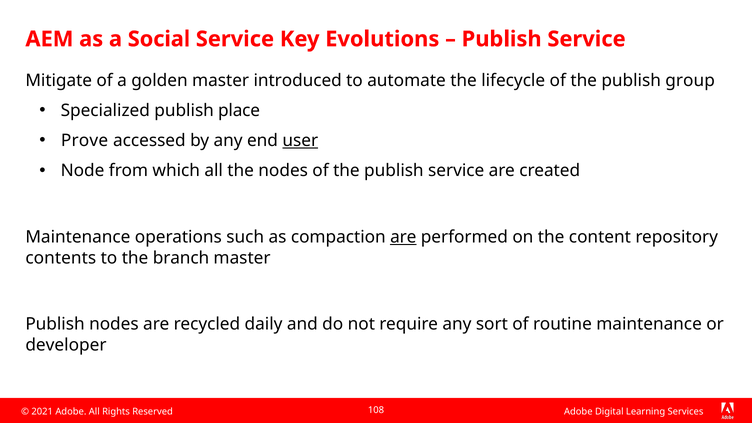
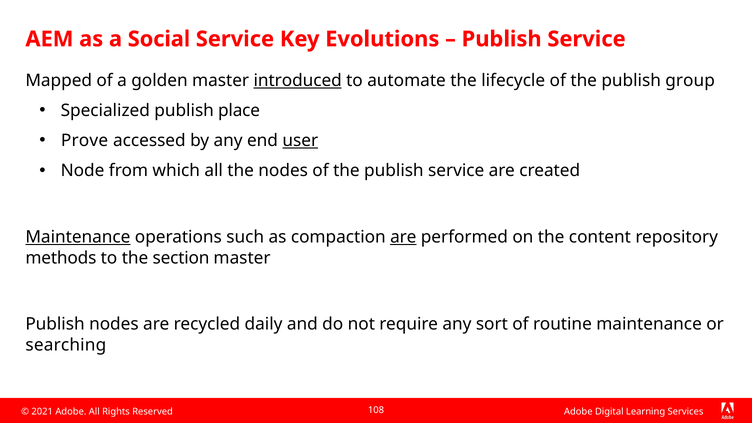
Mitigate: Mitigate -> Mapped
introduced underline: none -> present
Maintenance at (78, 237) underline: none -> present
contents: contents -> methods
branch: branch -> section
developer: developer -> searching
